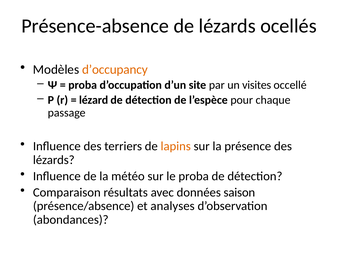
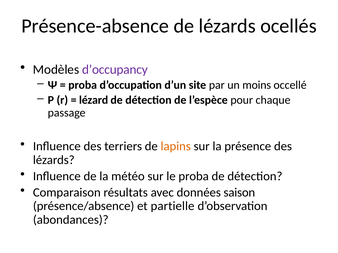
d’occupancy colour: orange -> purple
visites: visites -> moins
analyses: analyses -> partielle
